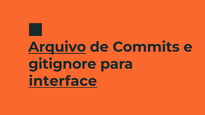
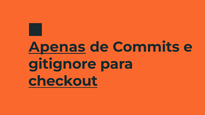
Arquivo: Arquivo -> Apenas
interface: interface -> checkout
